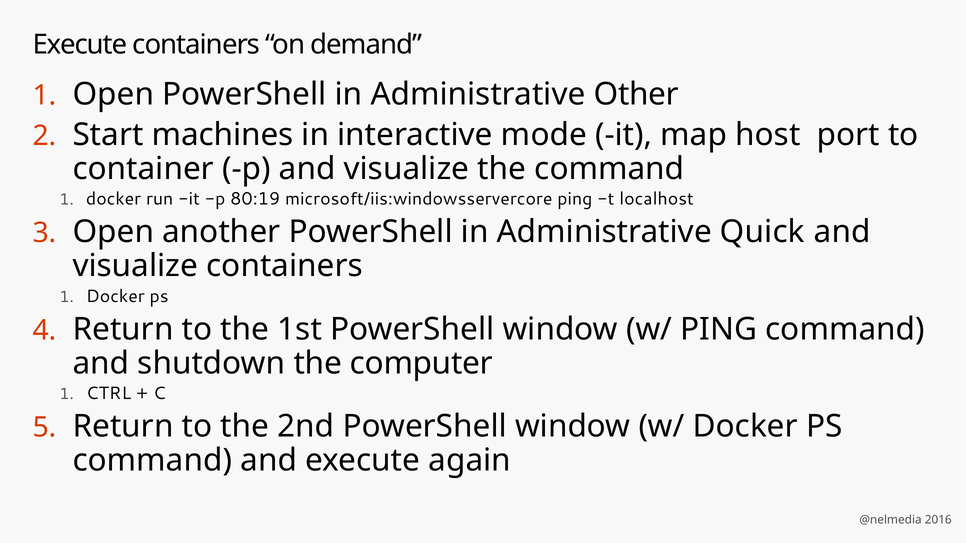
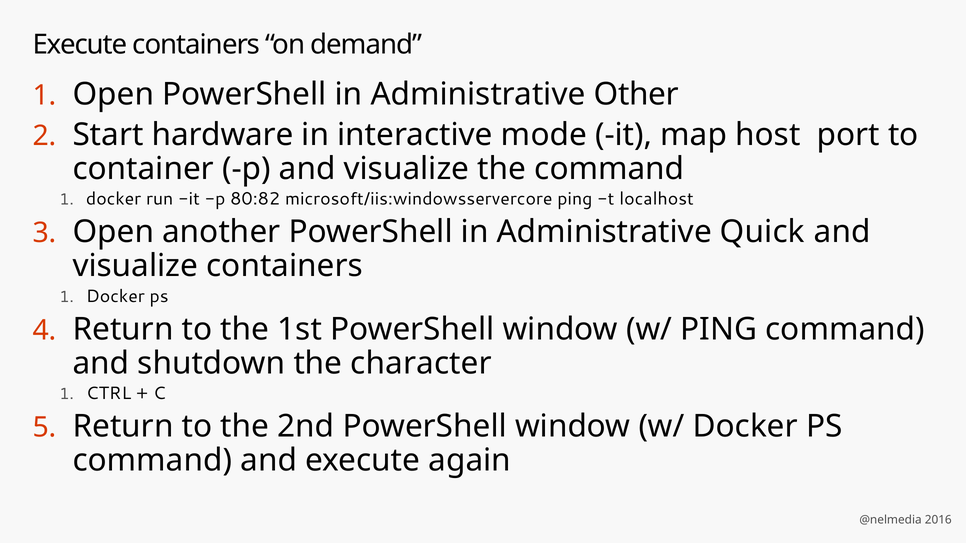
machines: machines -> hardware
80:19: 80:19 -> 80:82
computer: computer -> character
